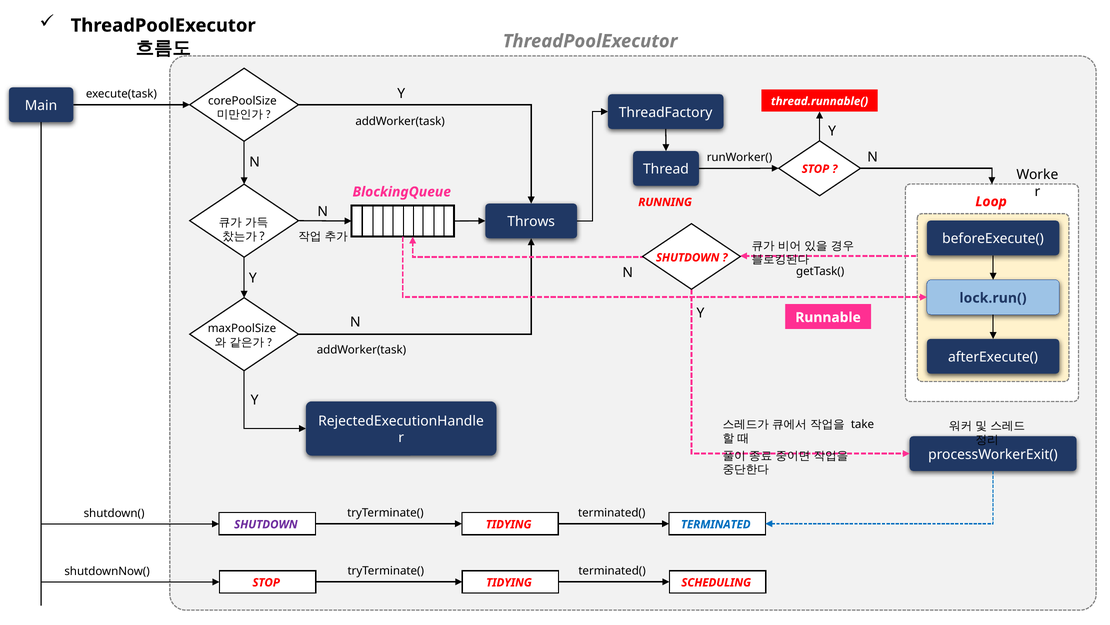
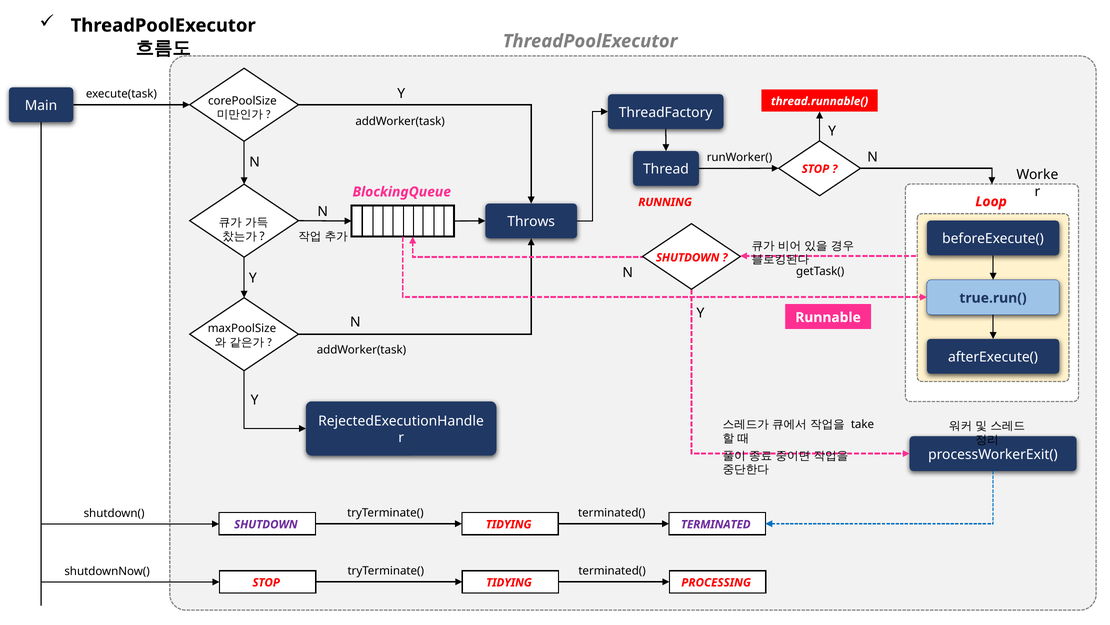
lock.run(: lock.run( -> true.run(
TERMINATED colour: blue -> purple
SCHEDULING: SCHEDULING -> PROCESSING
